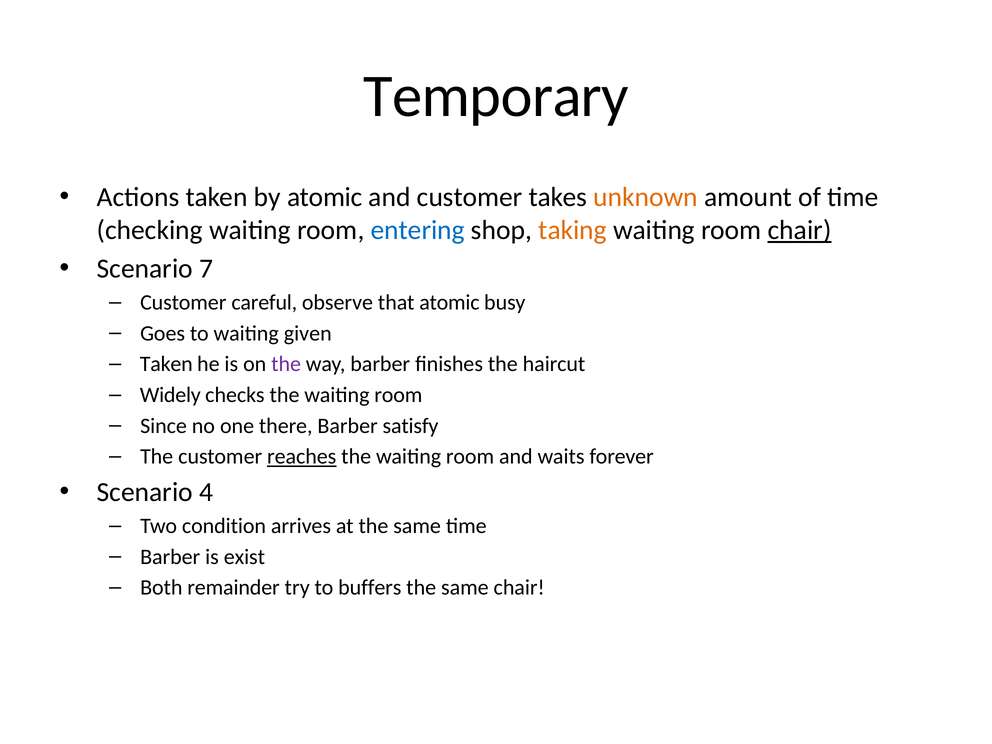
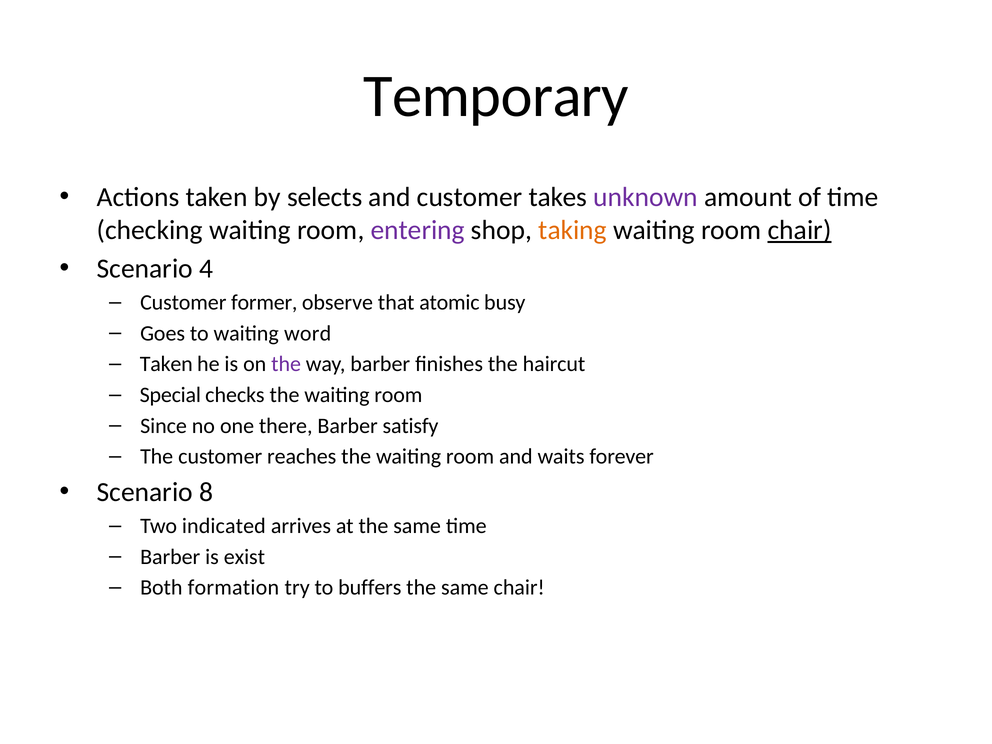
by atomic: atomic -> selects
unknown colour: orange -> purple
entering colour: blue -> purple
7: 7 -> 4
careful: careful -> former
given: given -> word
Widely: Widely -> Special
reaches underline: present -> none
4: 4 -> 8
condition: condition -> indicated
remainder: remainder -> formation
